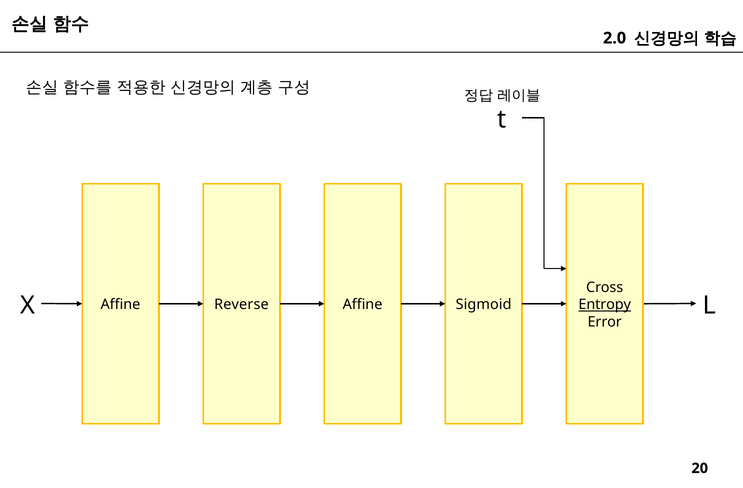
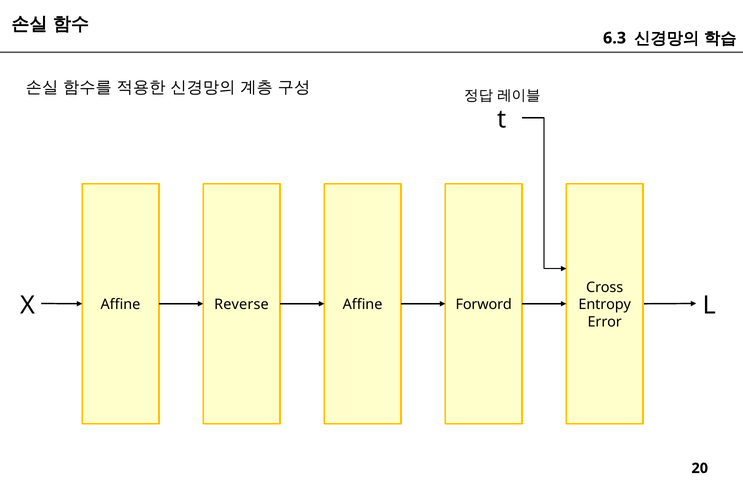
2.0: 2.0 -> 6.3
Sigmoid: Sigmoid -> Forword
Entropy underline: present -> none
